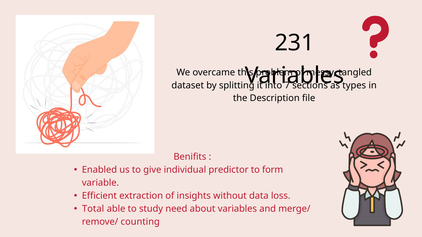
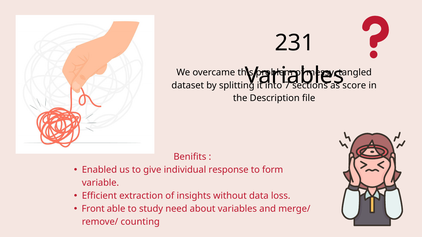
types: types -> score
predictor: predictor -> response
Total: Total -> Front
